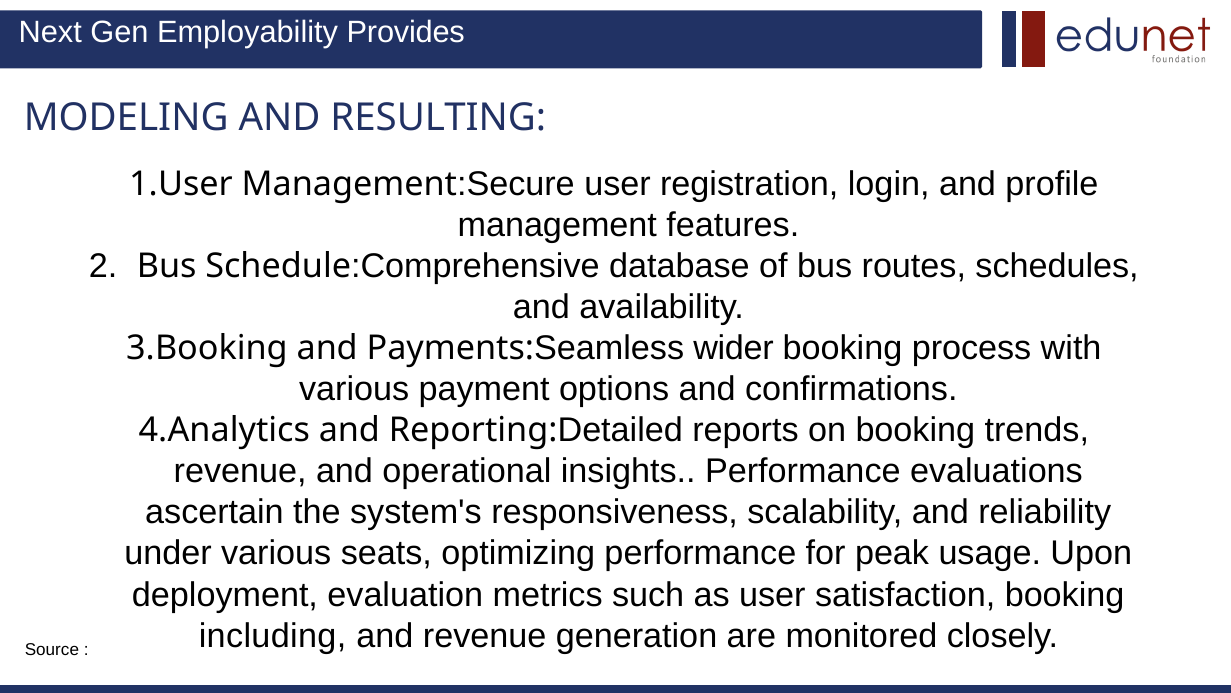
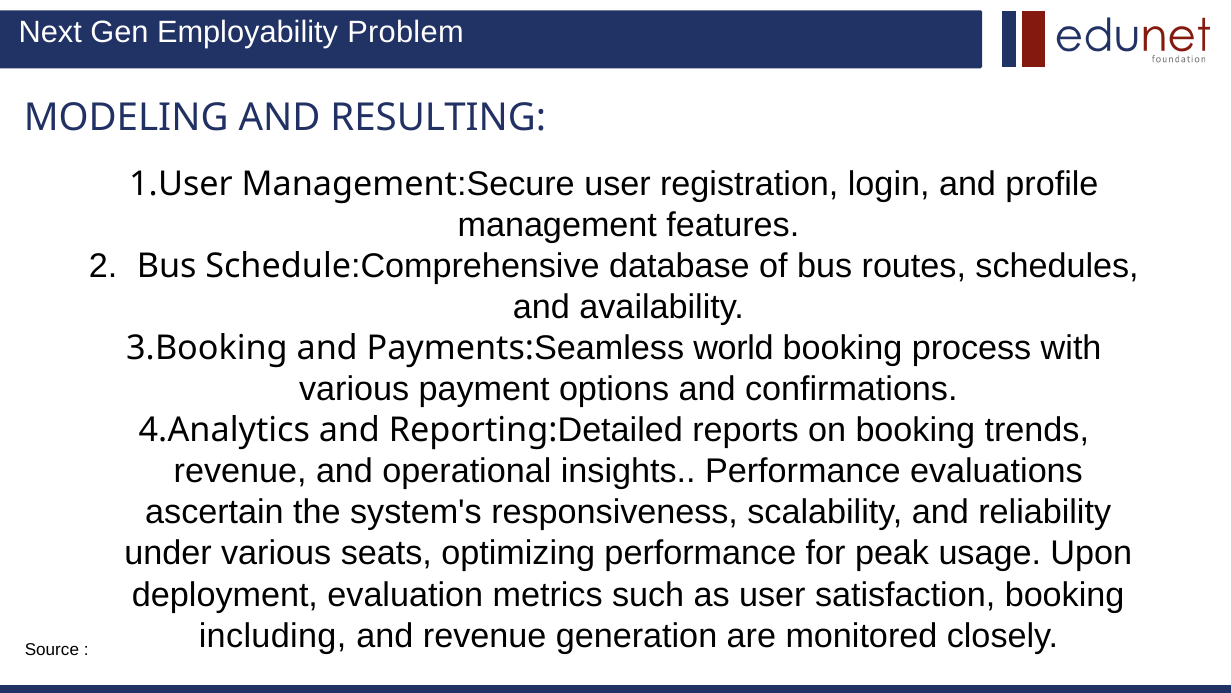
Provides: Provides -> Problem
wider: wider -> world
